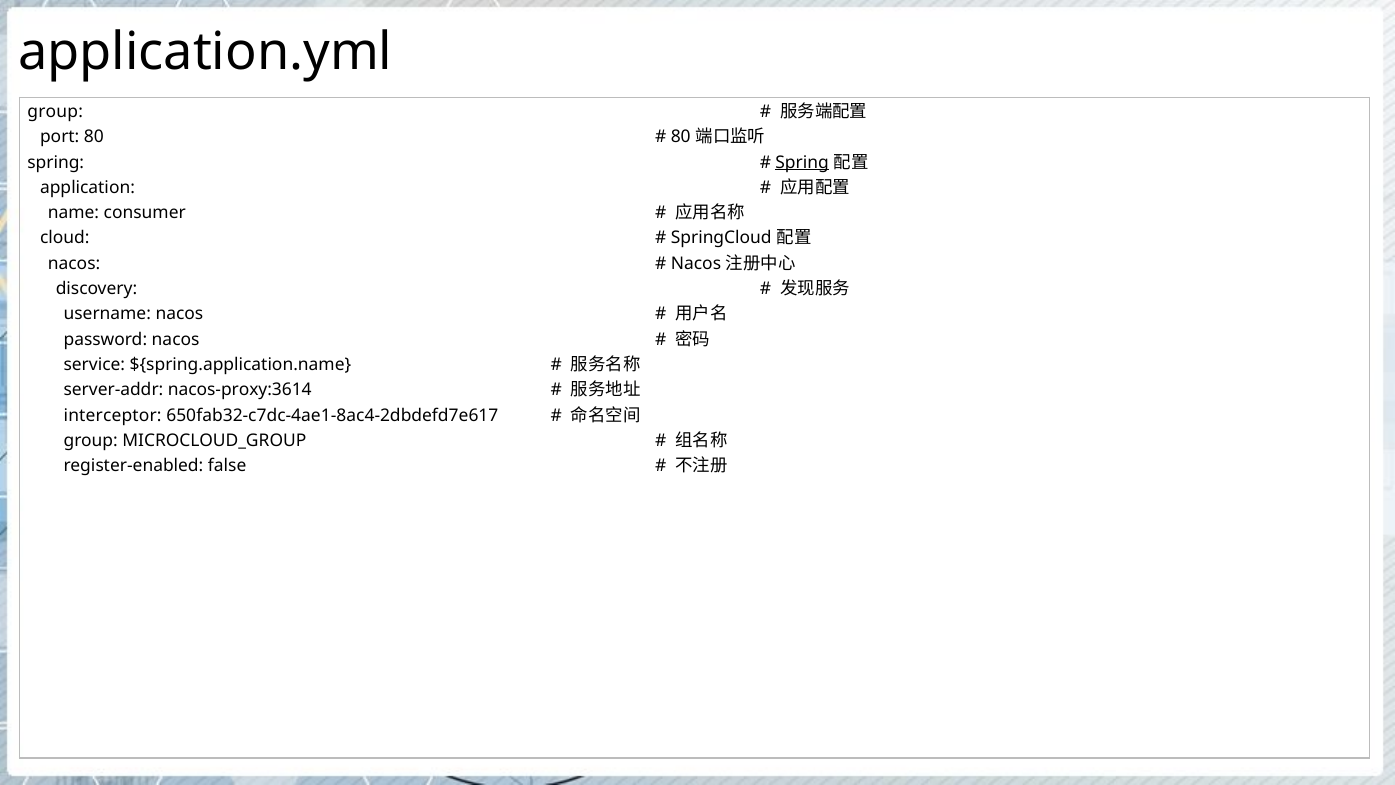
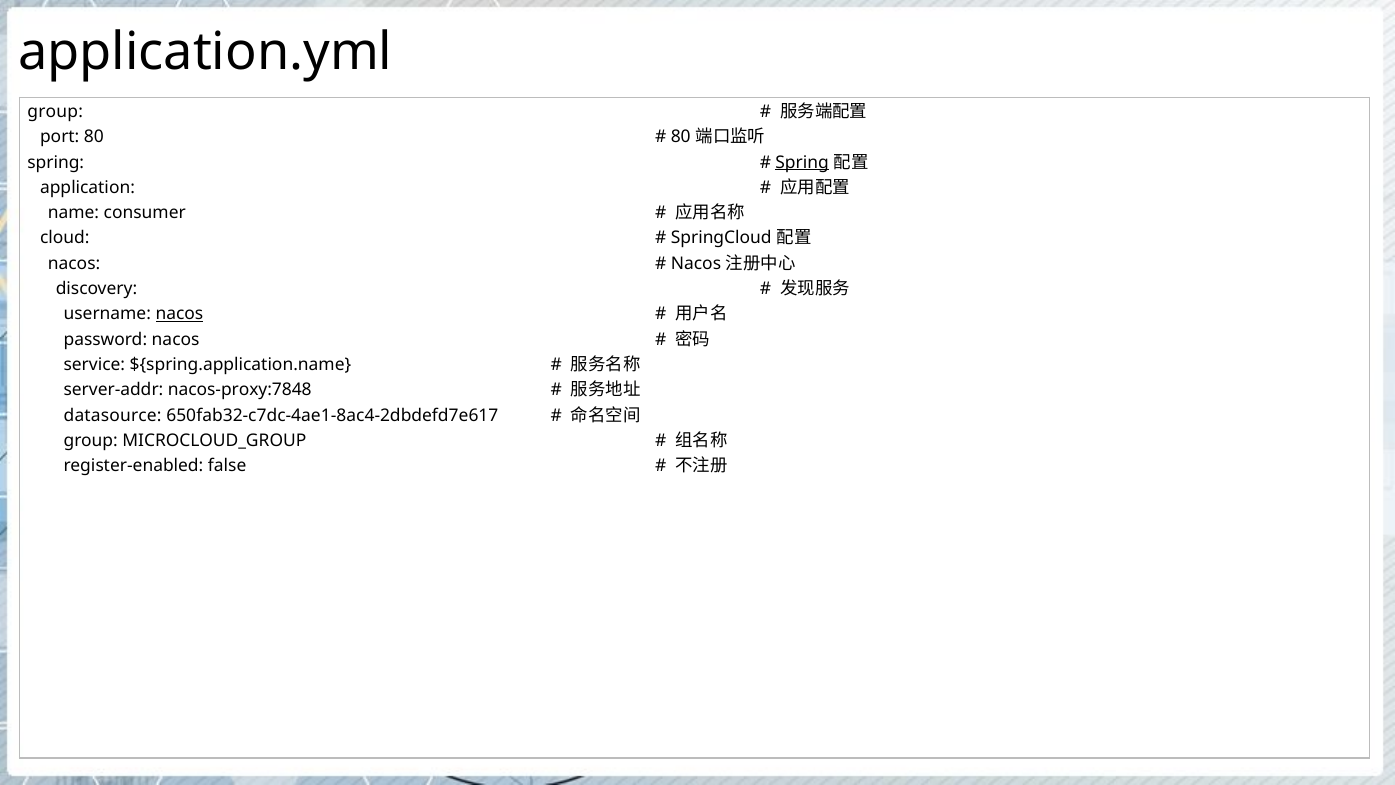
nacos at (179, 314) underline: none -> present
nacos-proxy:3614: nacos-proxy:3614 -> nacos-proxy:7848
interceptor: interceptor -> datasource
